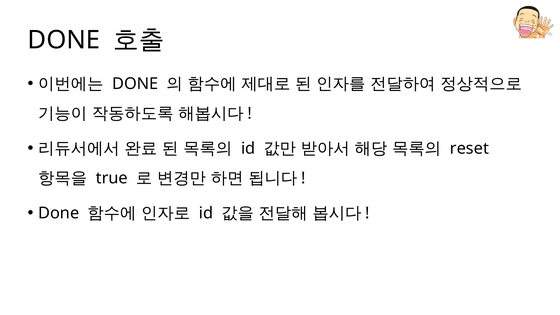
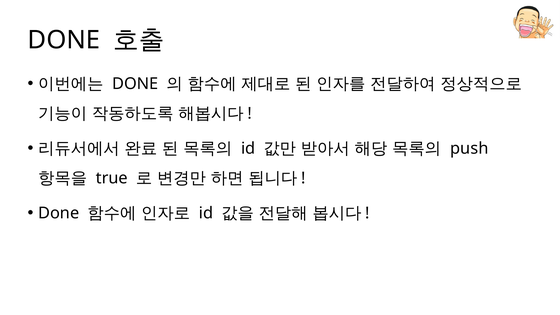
reset: reset -> push
